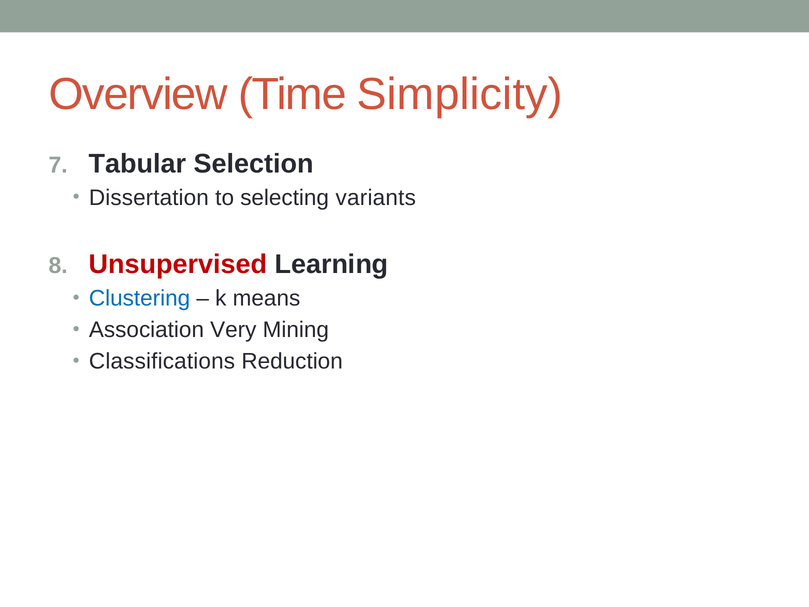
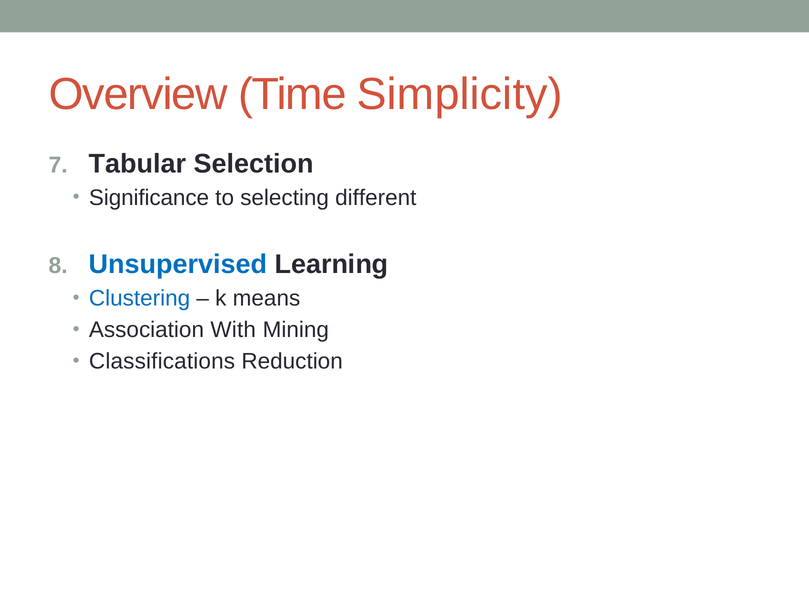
Dissertation: Dissertation -> Significance
variants: variants -> different
Unsupervised colour: red -> blue
Very: Very -> With
